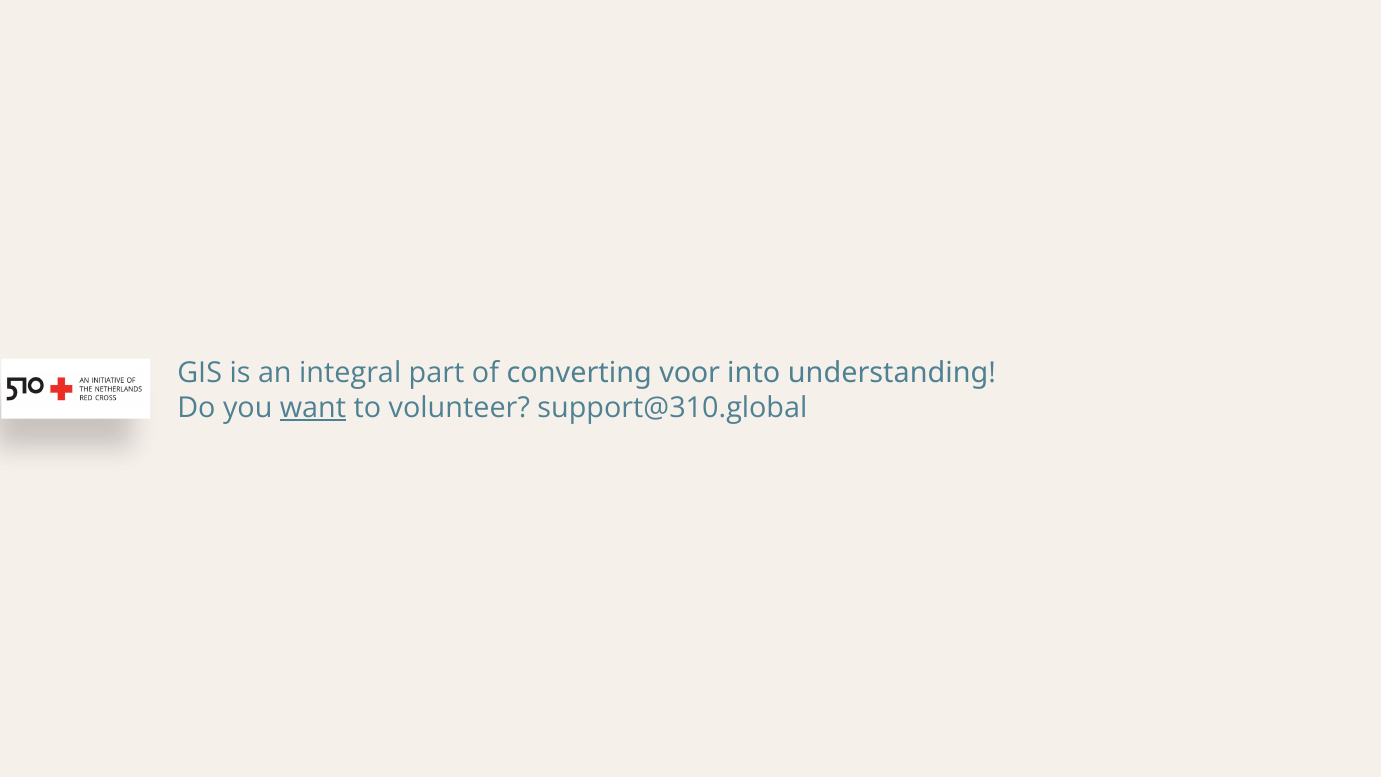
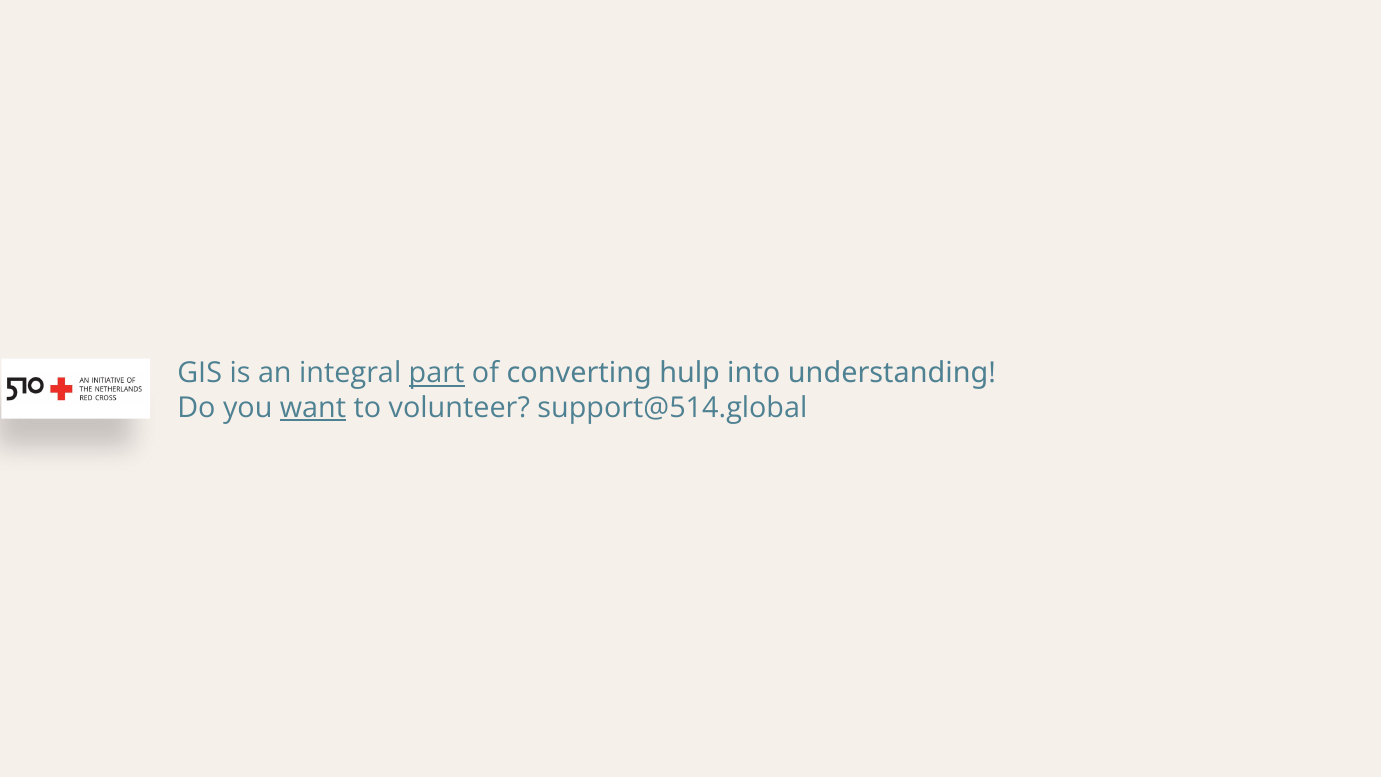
part underline: none -> present
voor: voor -> hulp
support@310.global: support@310.global -> support@514.global
